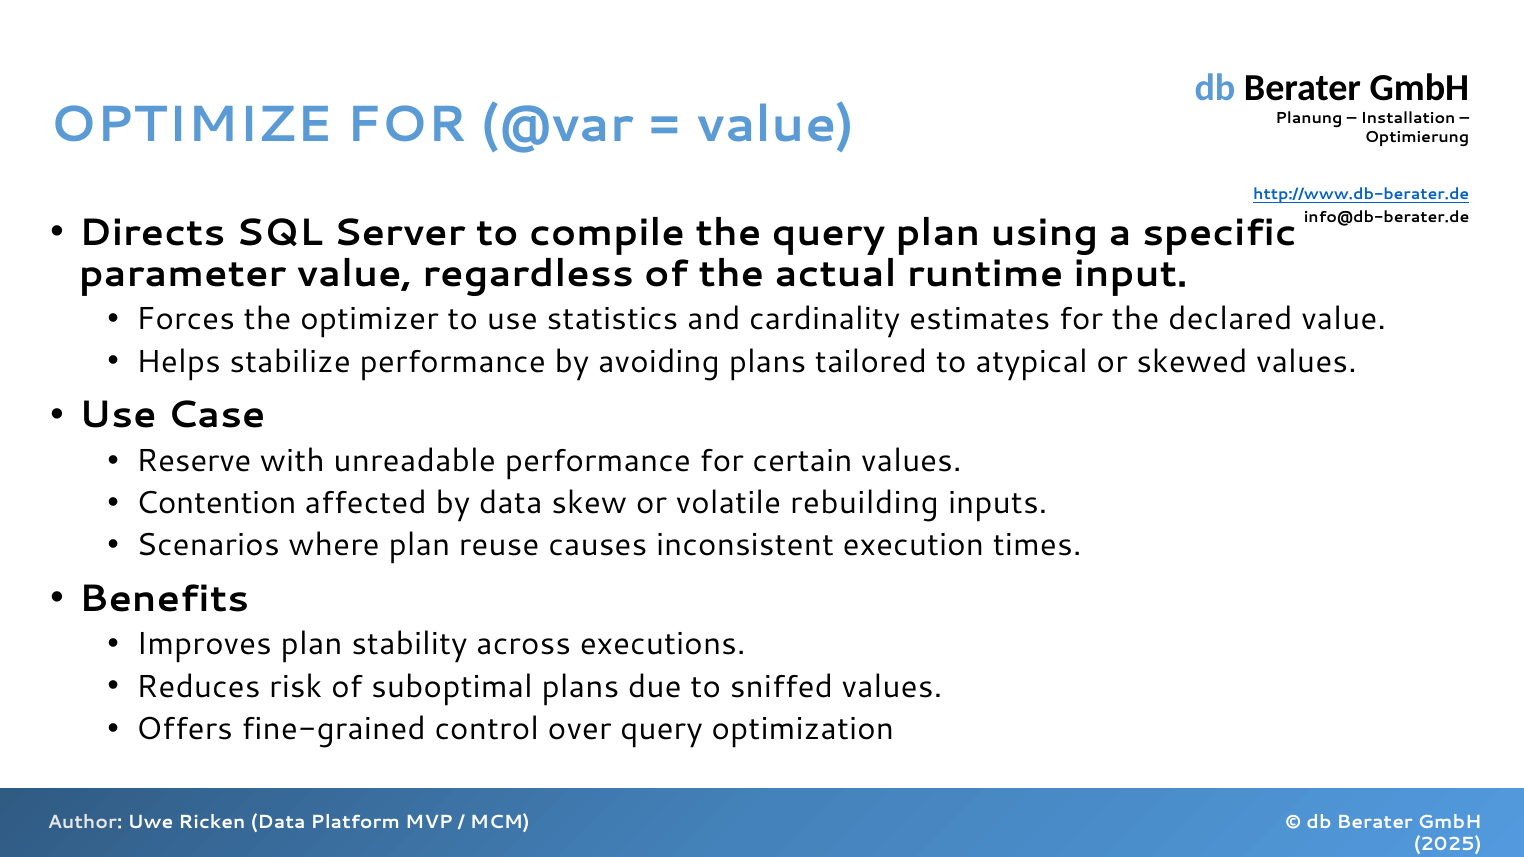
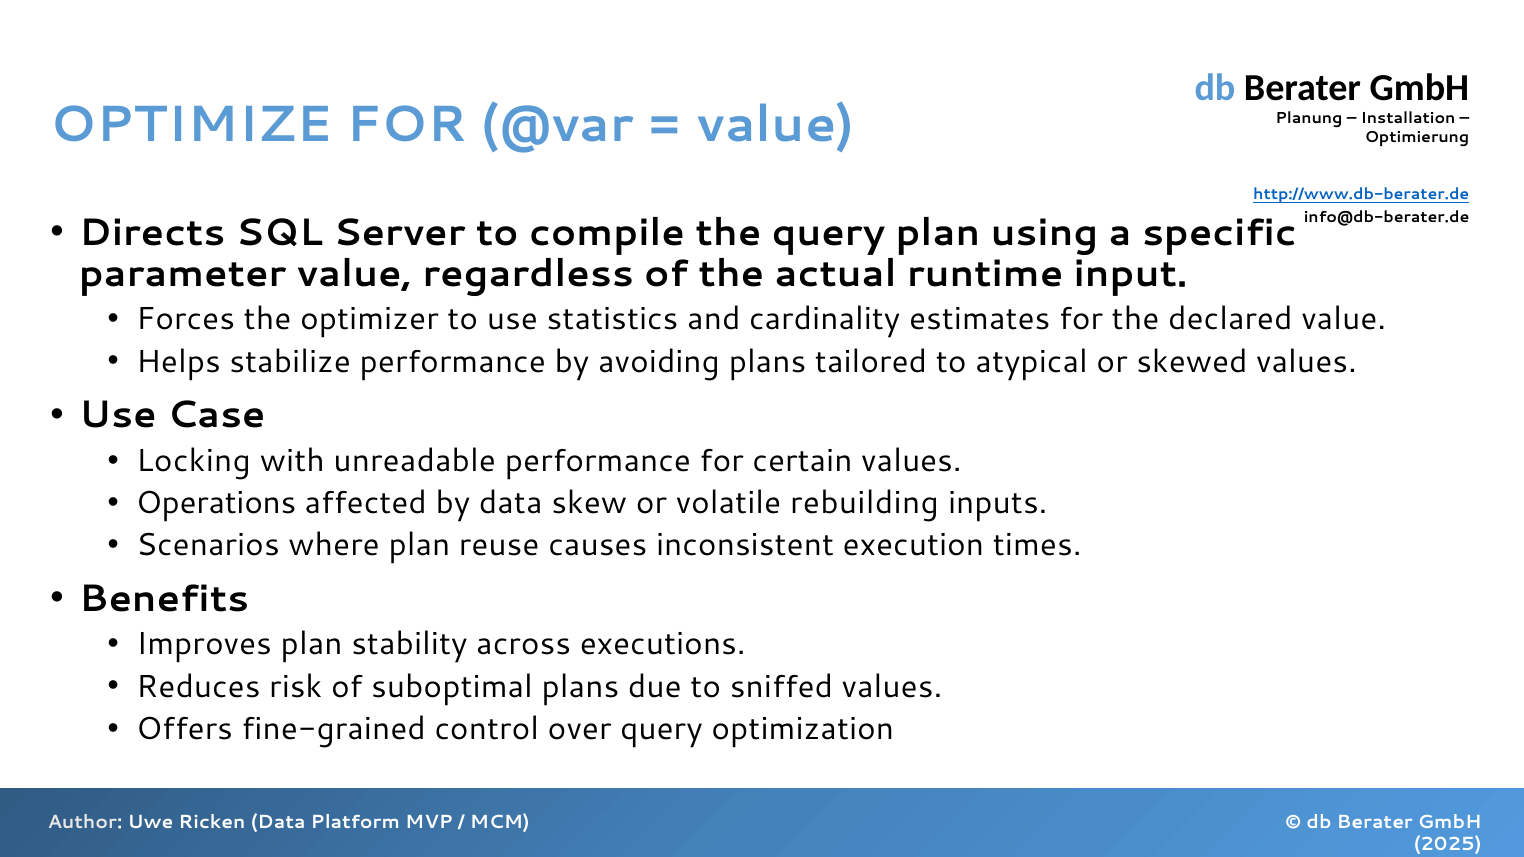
Reserve: Reserve -> Locking
Contention: Contention -> Operations
